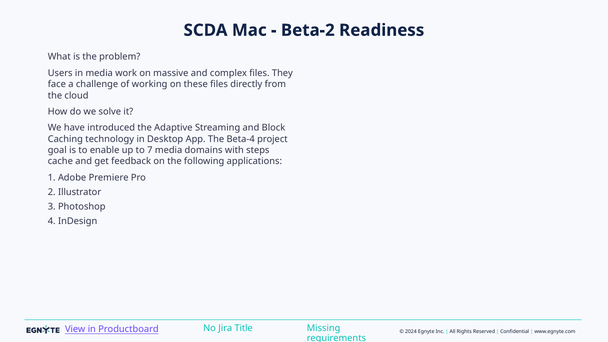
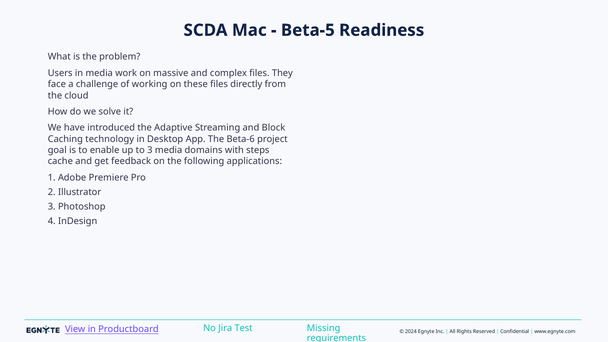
Beta-2: Beta-2 -> Beta-5
Beta-4: Beta-4 -> Beta-6
to 7: 7 -> 3
Title: Title -> Test
